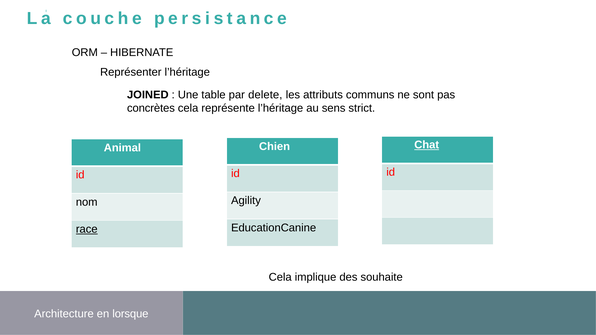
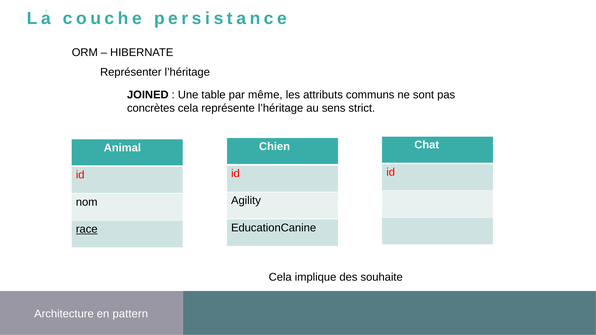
delete: delete -> même
Chat underline: present -> none
lorsque: lorsque -> pattern
